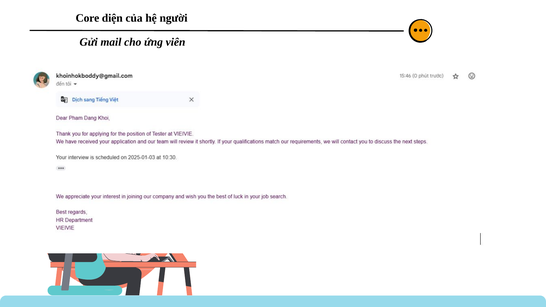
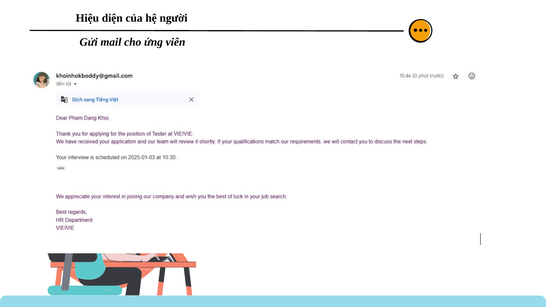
Core: Core -> Hiệu
